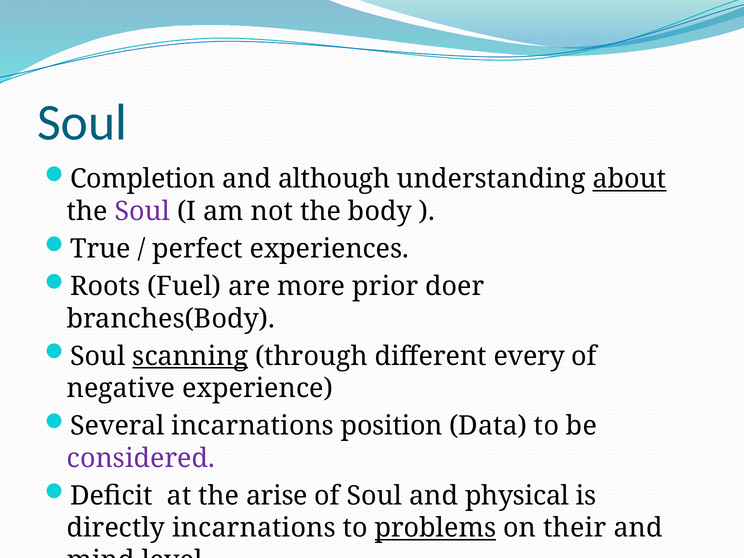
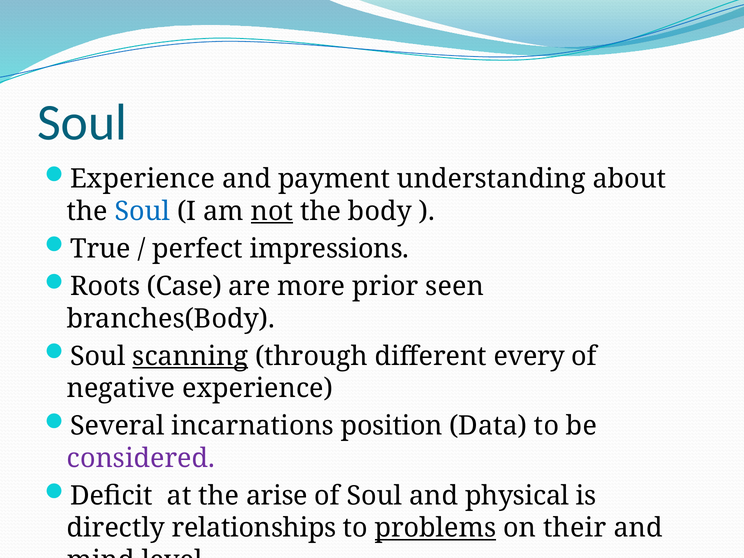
Completion at (143, 179): Completion -> Experience
although: although -> payment
about underline: present -> none
Soul at (142, 211) colour: purple -> blue
not underline: none -> present
experiences: experiences -> impressions
Fuel: Fuel -> Case
doer: doer -> seen
directly incarnations: incarnations -> relationships
